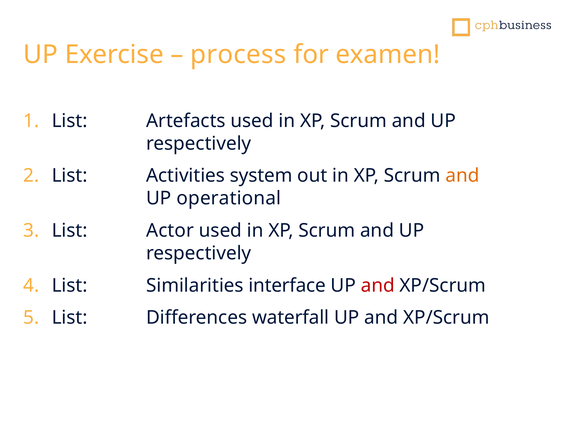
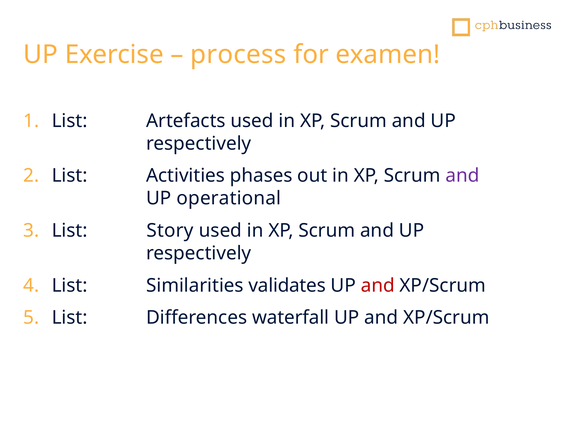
system: system -> phases
and at (462, 176) colour: orange -> purple
Actor: Actor -> Story
interface: interface -> validates
